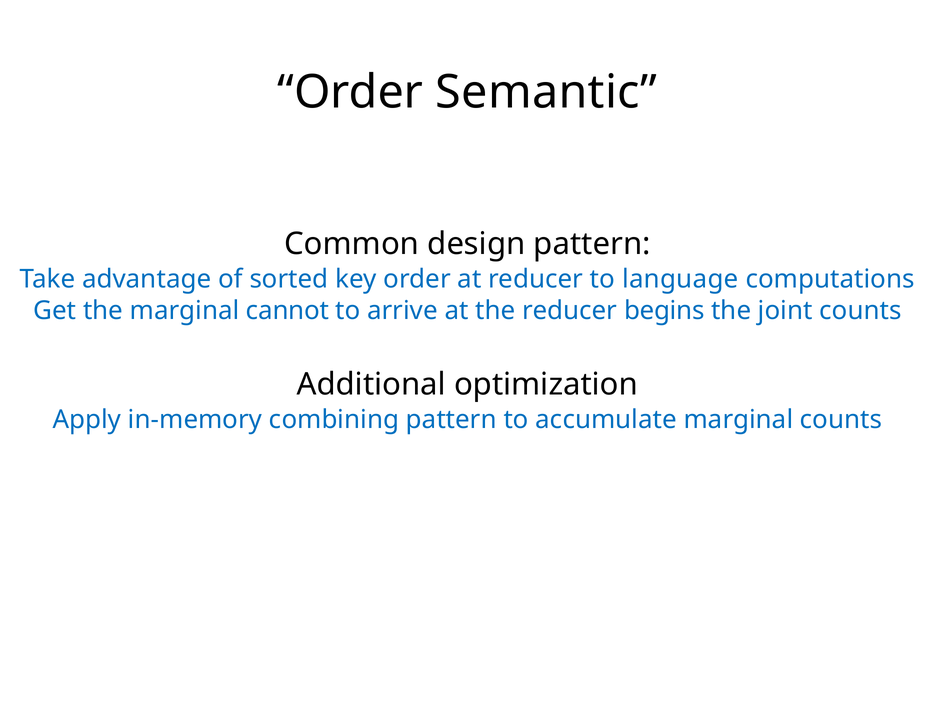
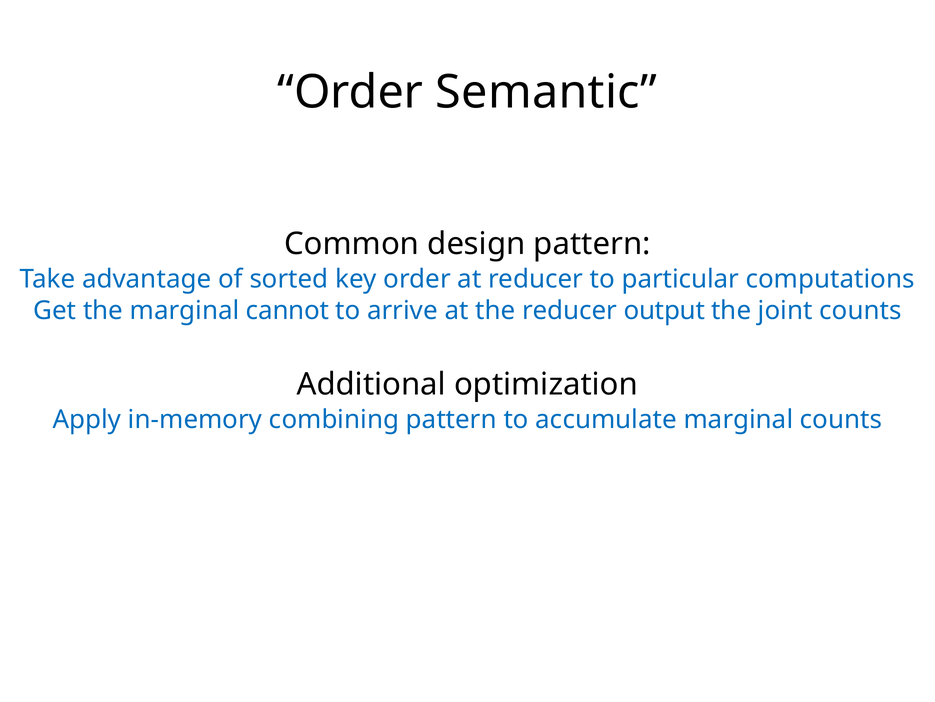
language: language -> particular
begins: begins -> output
